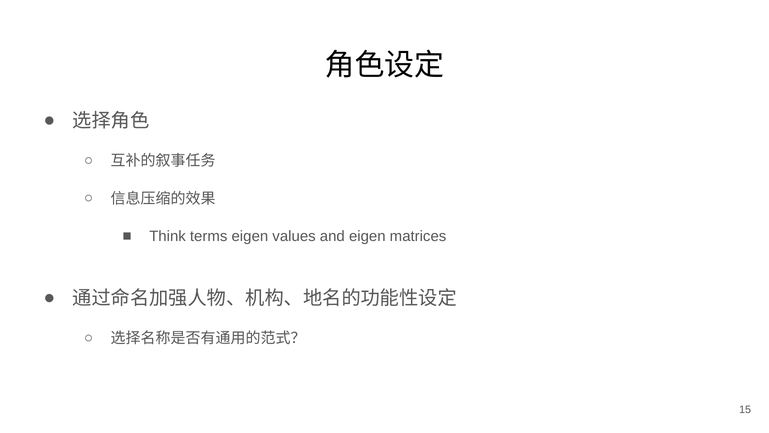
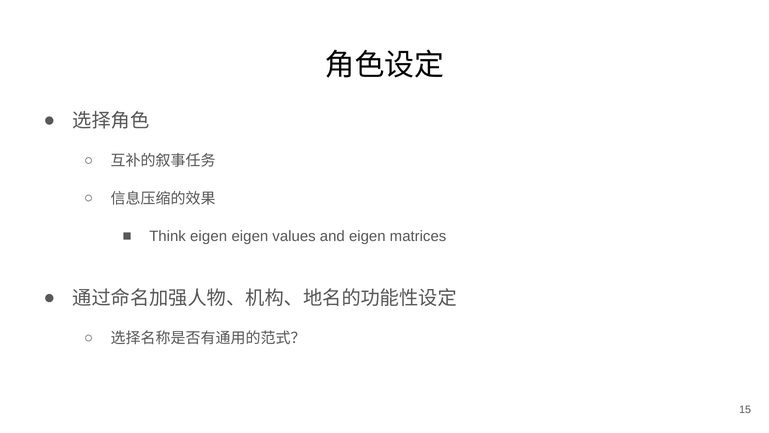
Think terms: terms -> eigen
